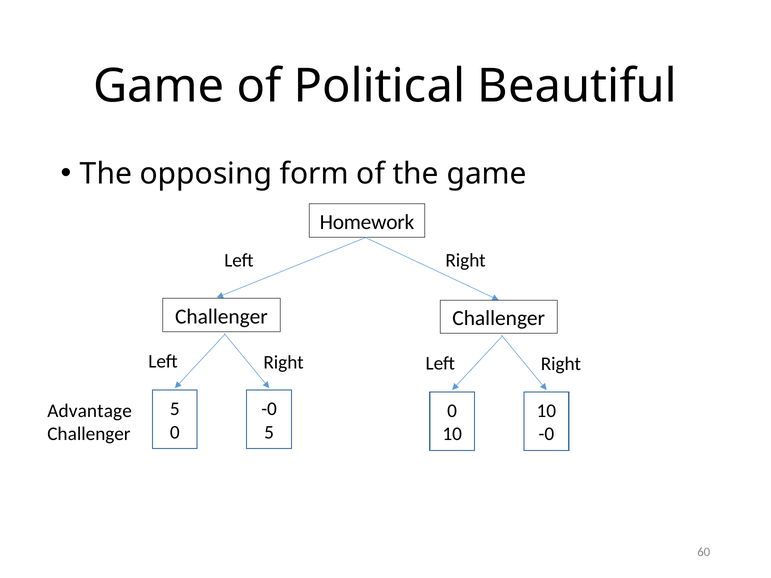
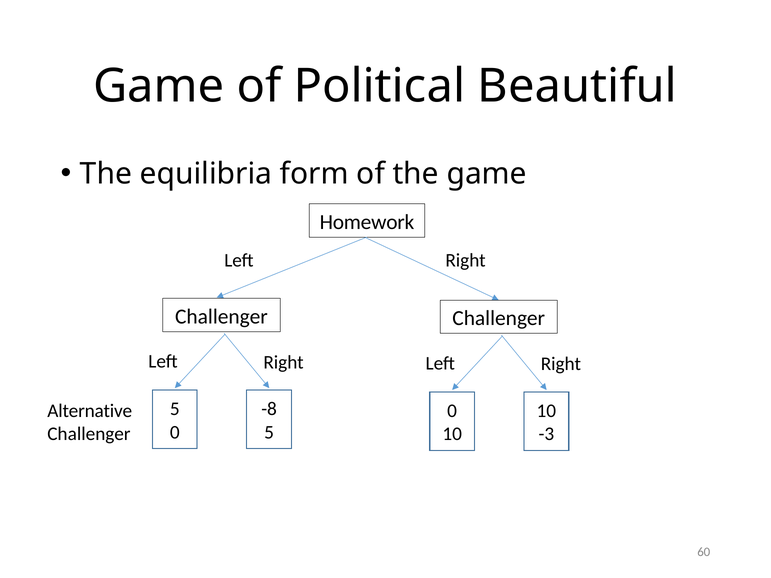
opposing: opposing -> equilibria
-0 at (269, 409): -0 -> -8
Advantage: Advantage -> Alternative
-0 at (546, 434): -0 -> -3
